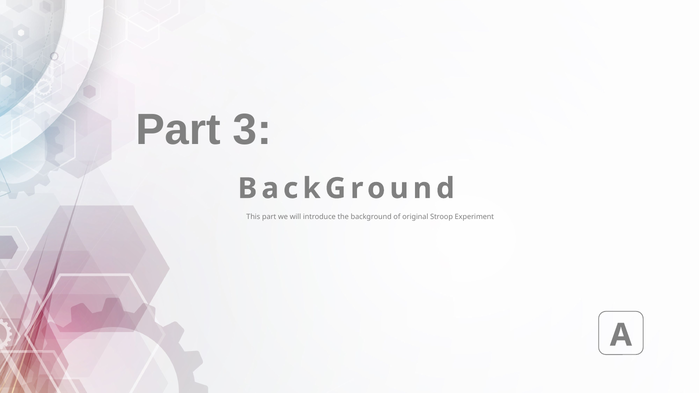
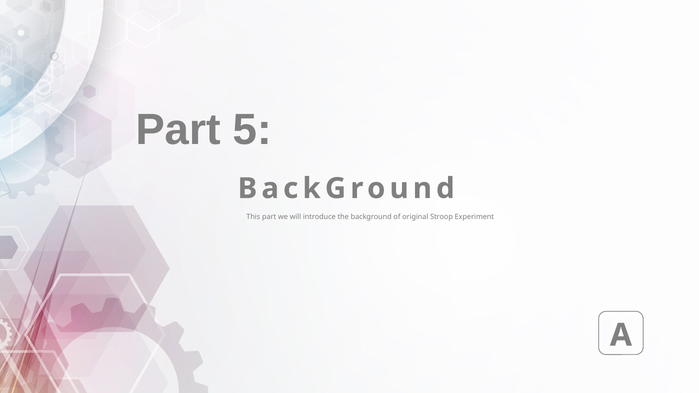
3: 3 -> 5
